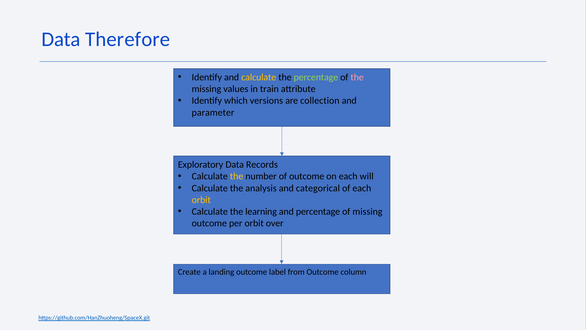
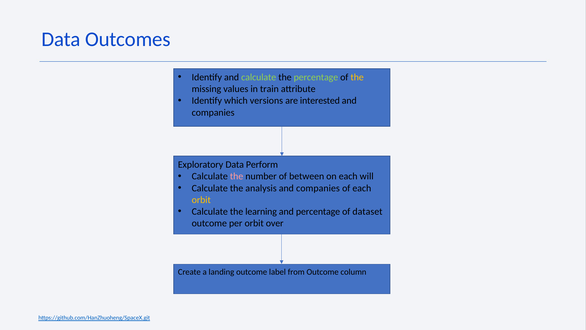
Therefore: Therefore -> Outcomes
calculate at (259, 77) colour: yellow -> light green
the at (357, 77) colour: pink -> yellow
collection: collection -> interested
parameter at (213, 112): parameter -> companies
Records: Records -> Perform
the at (237, 176) colour: yellow -> pink
of outcome: outcome -> between
categorical at (318, 188): categorical -> companies
of missing: missing -> dataset
